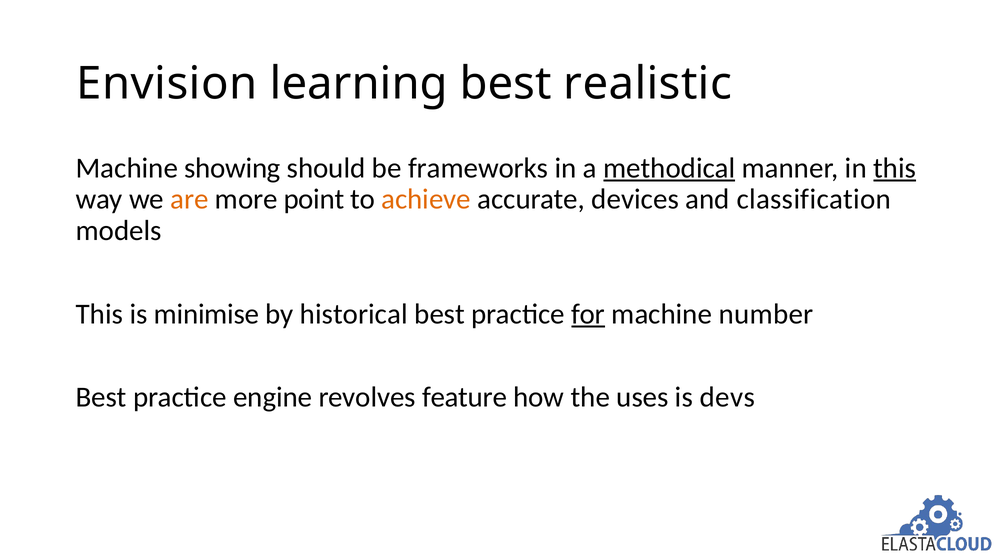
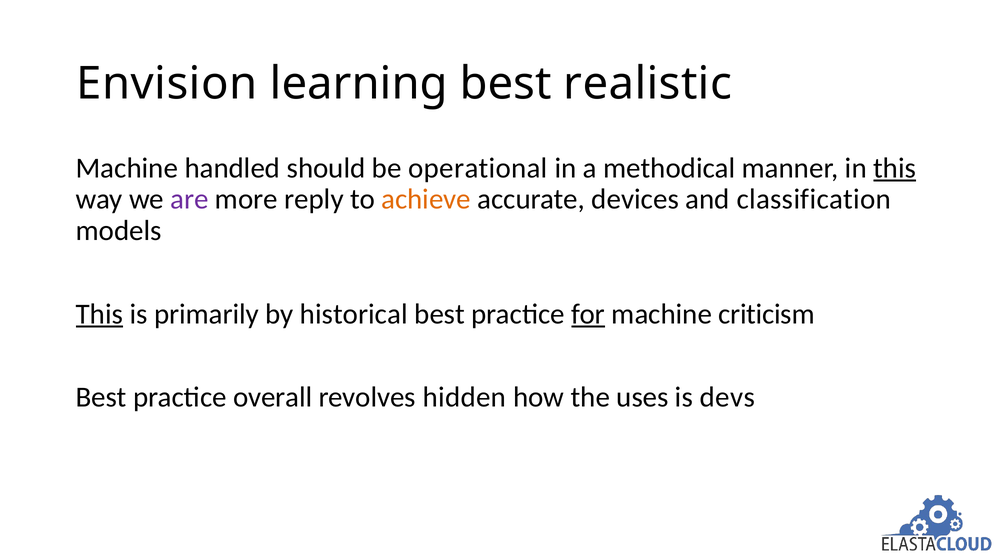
showing: showing -> handled
frameworks: frameworks -> operational
methodical underline: present -> none
are colour: orange -> purple
point: point -> reply
This at (99, 314) underline: none -> present
minimise: minimise -> primarily
number: number -> criticism
engine: engine -> overall
feature: feature -> hidden
